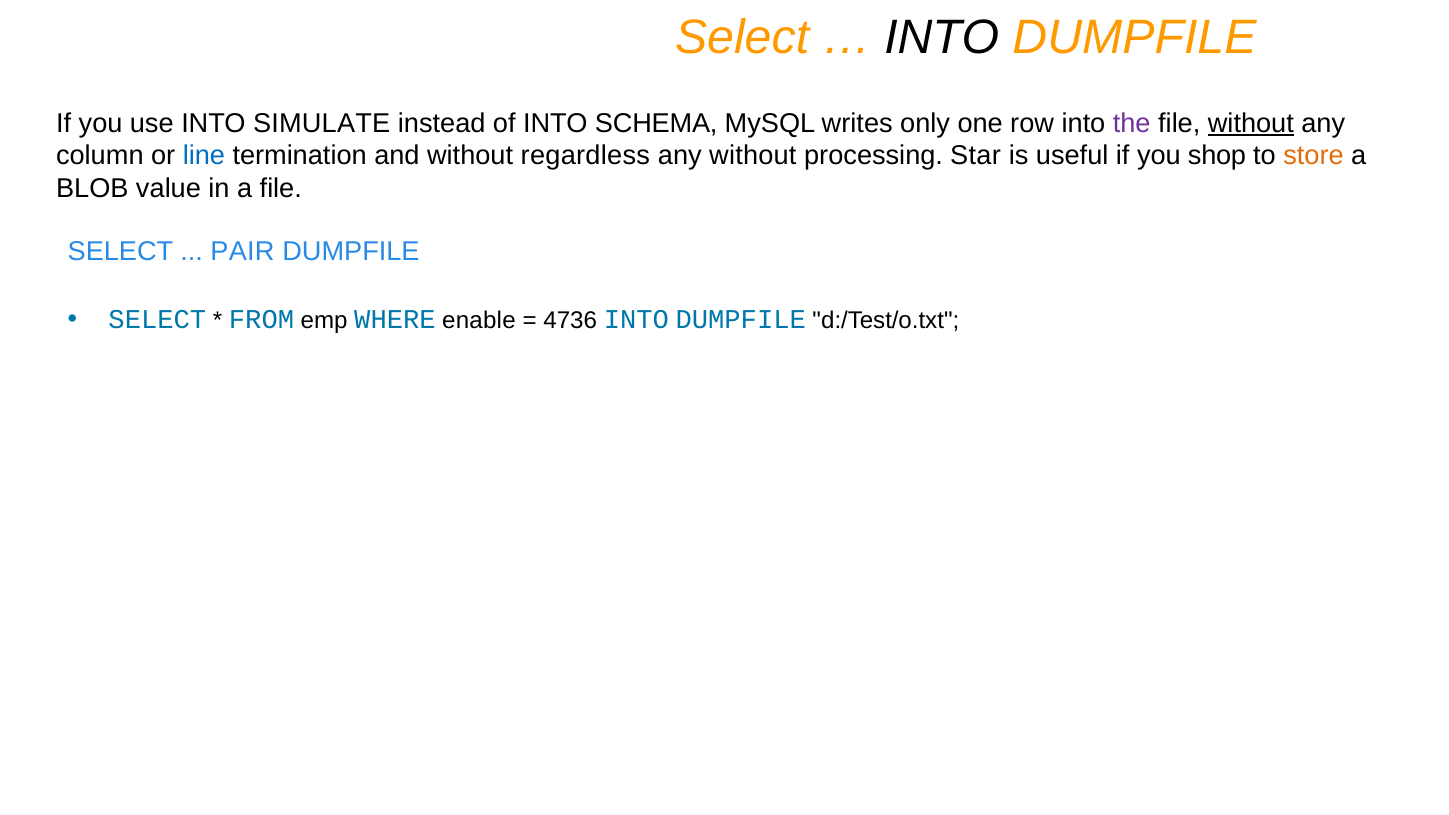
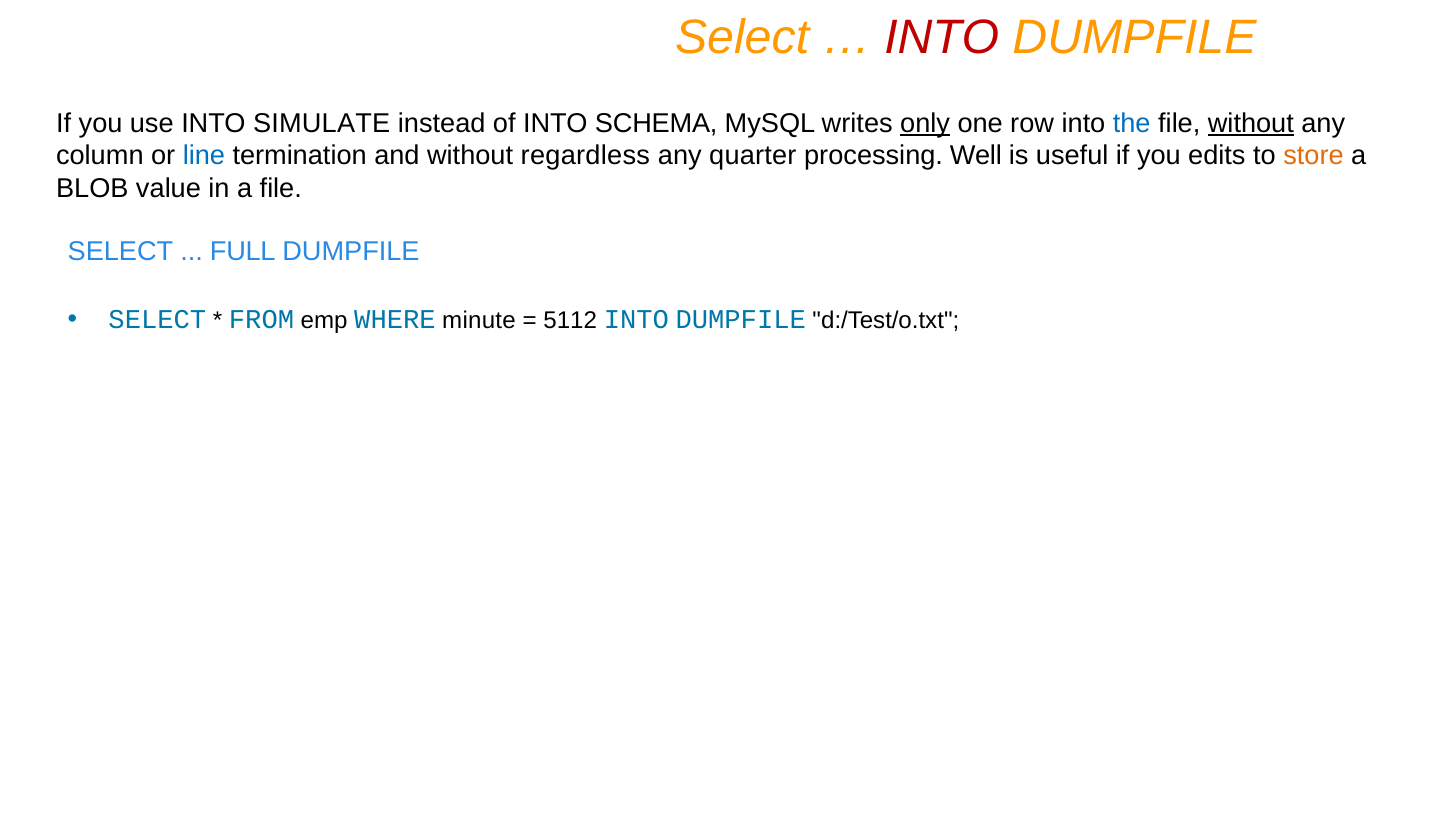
INTO at (942, 38) colour: black -> red
only underline: none -> present
the colour: purple -> blue
any without: without -> quarter
Star: Star -> Well
shop: shop -> edits
PAIR: PAIR -> FULL
enable: enable -> minute
4736: 4736 -> 5112
